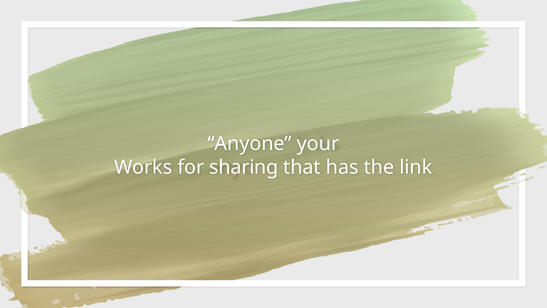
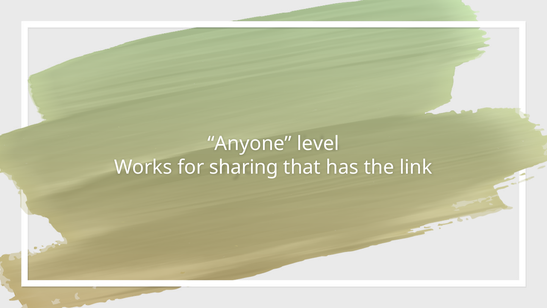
your: your -> level
